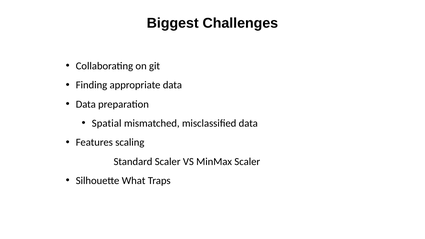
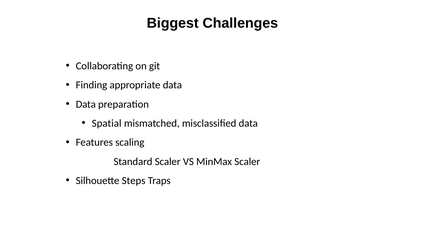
What: What -> Steps
